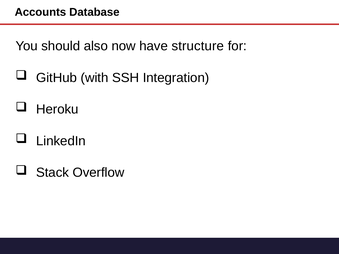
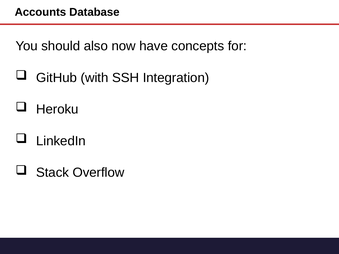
structure: structure -> concepts
